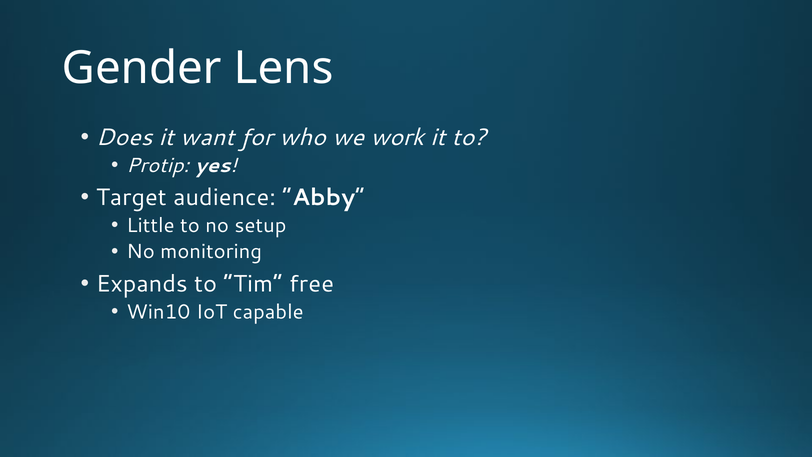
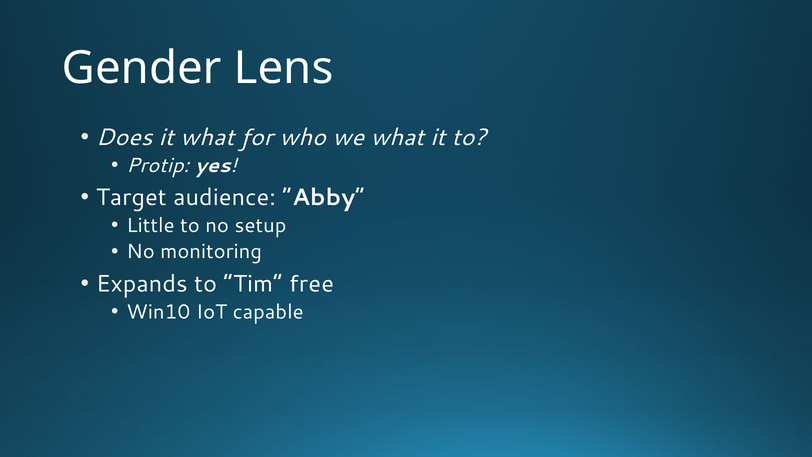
it want: want -> what
we work: work -> what
